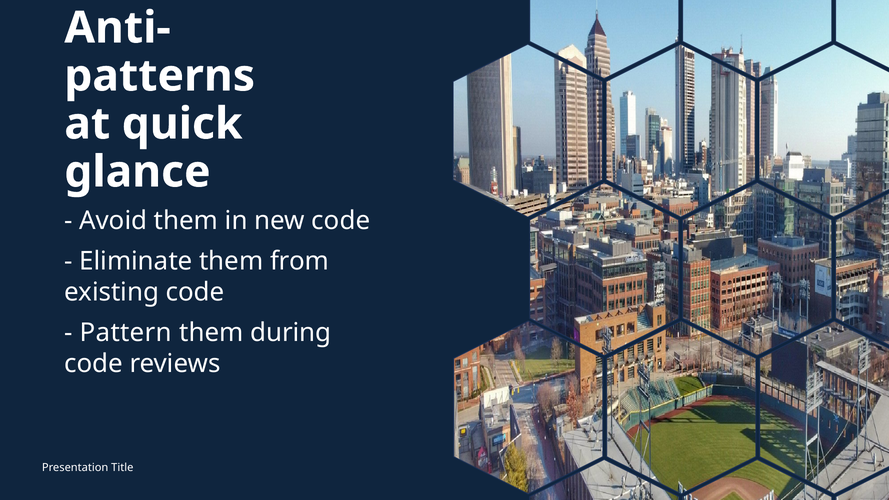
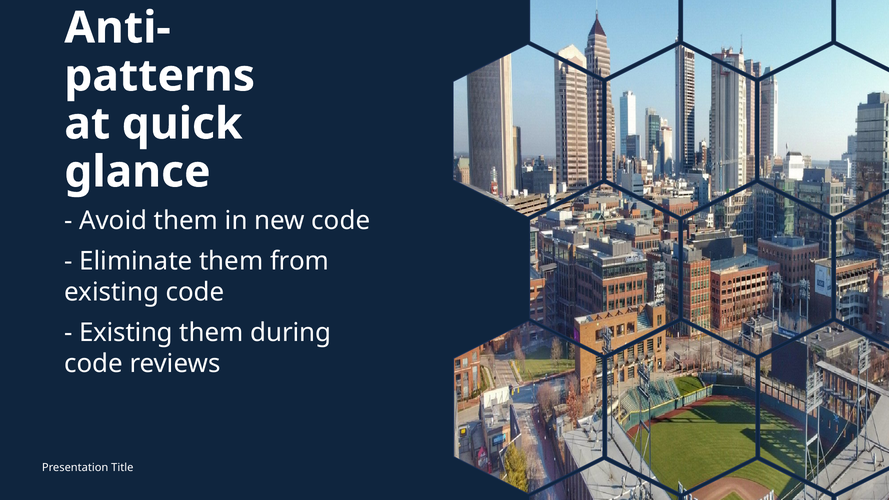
Pattern at (126, 333): Pattern -> Existing
